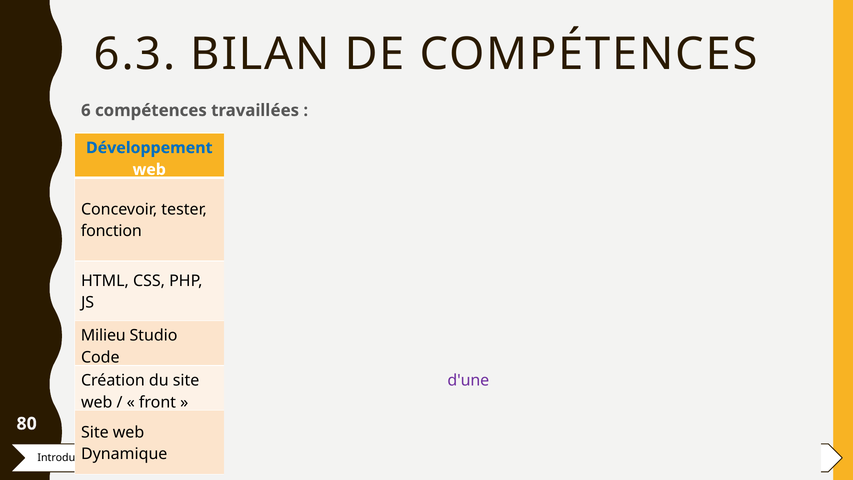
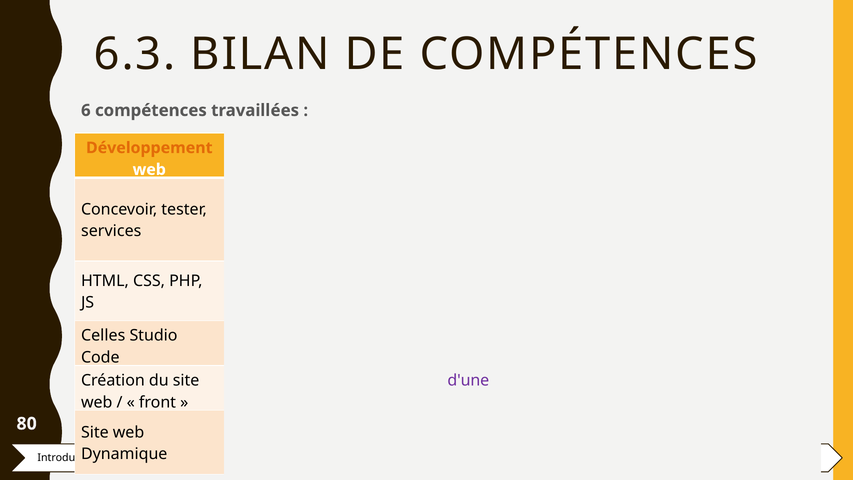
Développement colour: blue -> orange
fonction: fonction -> services
Milieu: Milieu -> Celles
